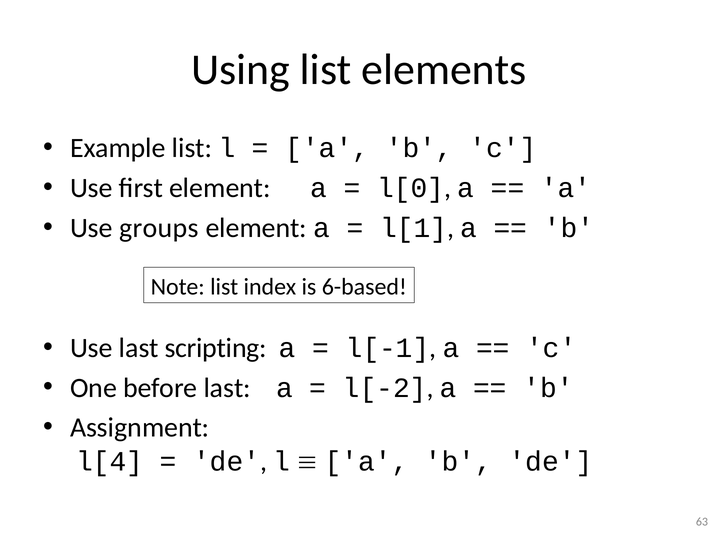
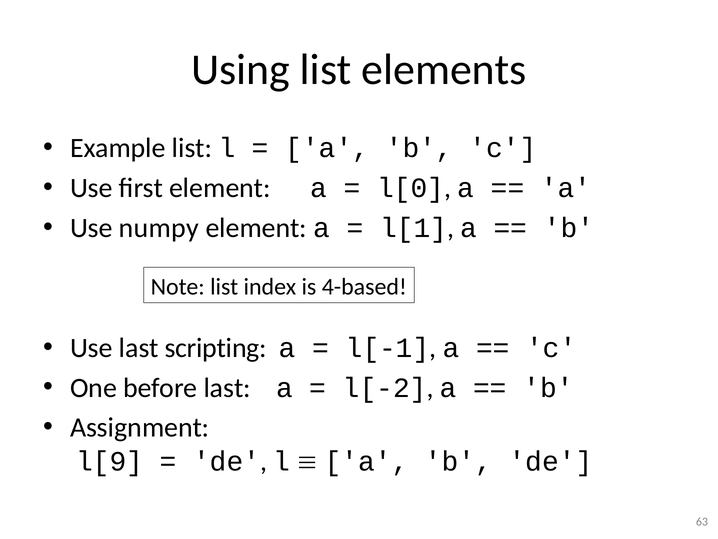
groups: groups -> numpy
6-based: 6-based -> 4-based
l[4: l[4 -> l[9
